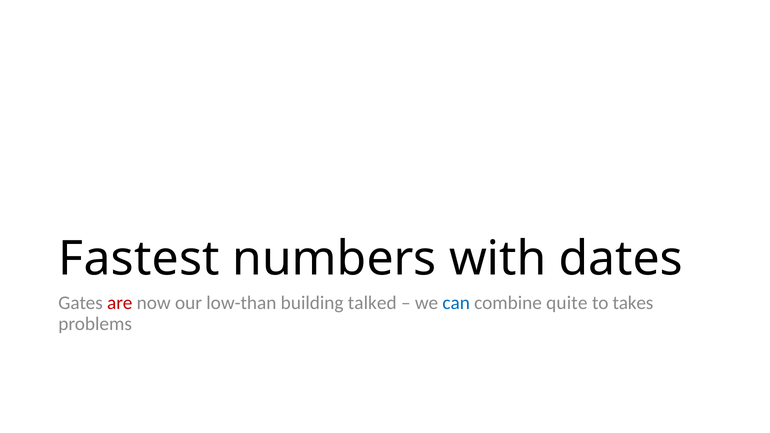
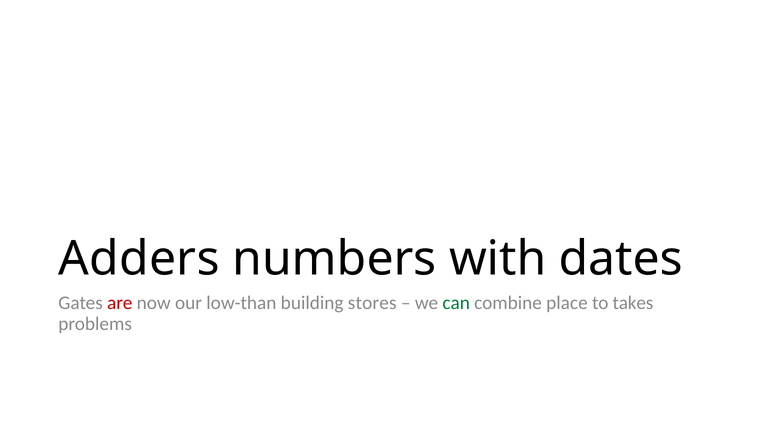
Fastest: Fastest -> Adders
talked: talked -> stores
can colour: blue -> green
quite: quite -> place
